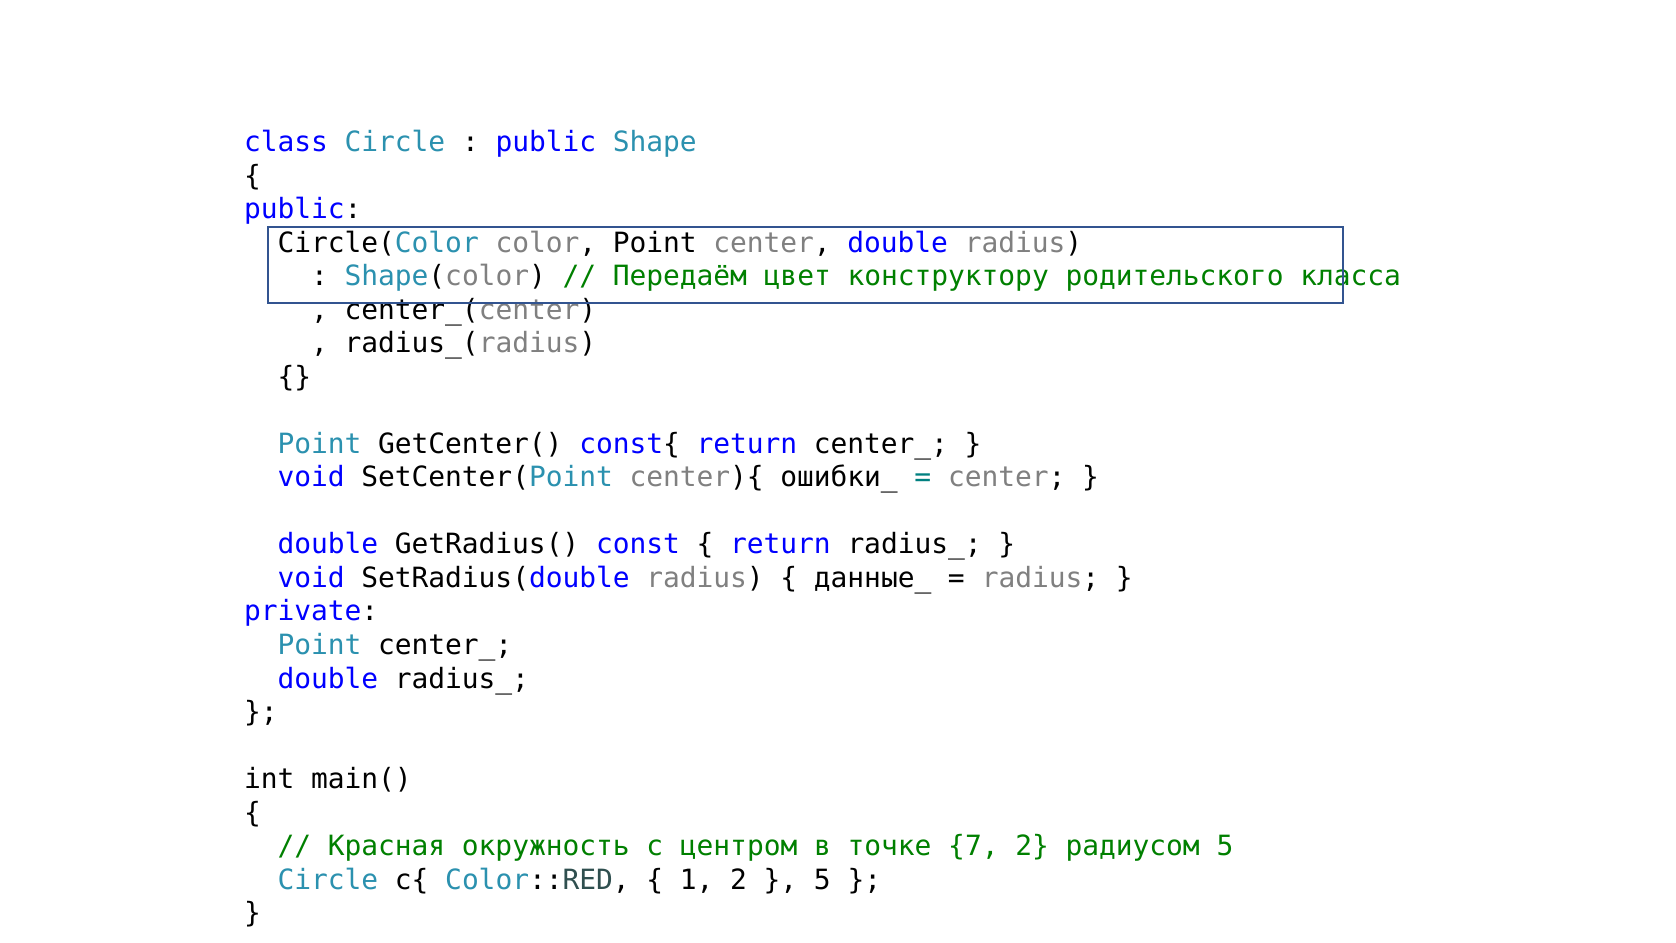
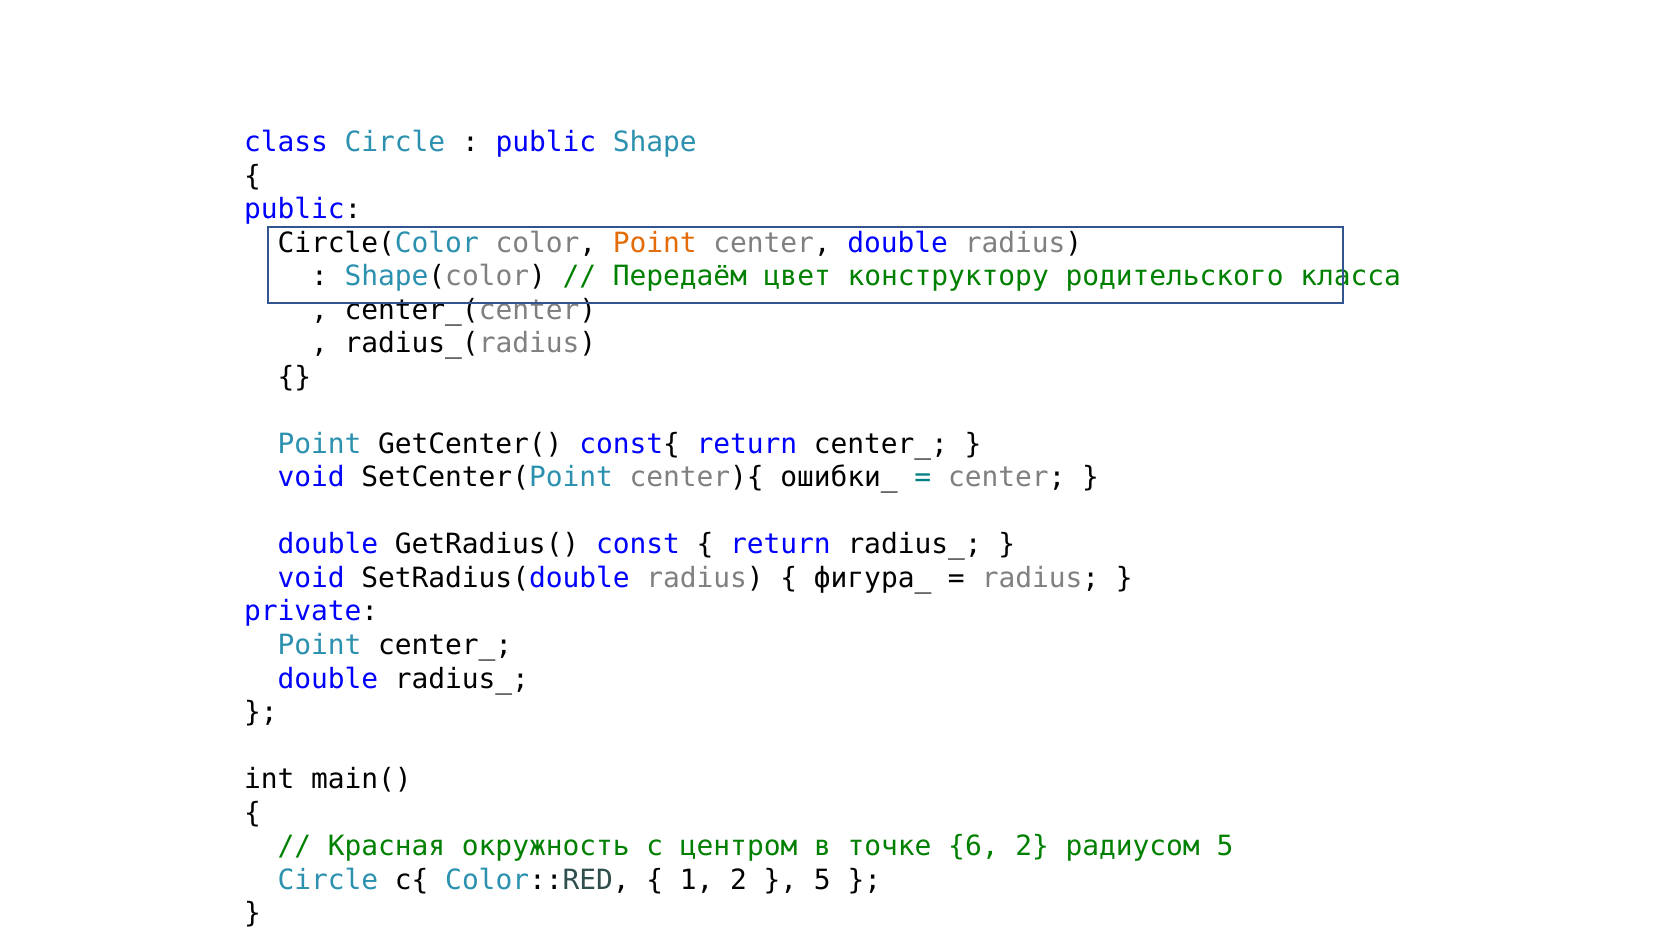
Point at (655, 243) colour: black -> orange
данные_: данные_ -> фигура_
7: 7 -> 6
